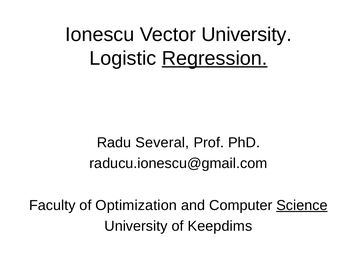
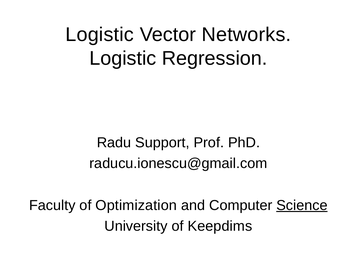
Ionescu at (100, 35): Ionescu -> Logistic
Vector University: University -> Networks
Regression underline: present -> none
Several: Several -> Support
